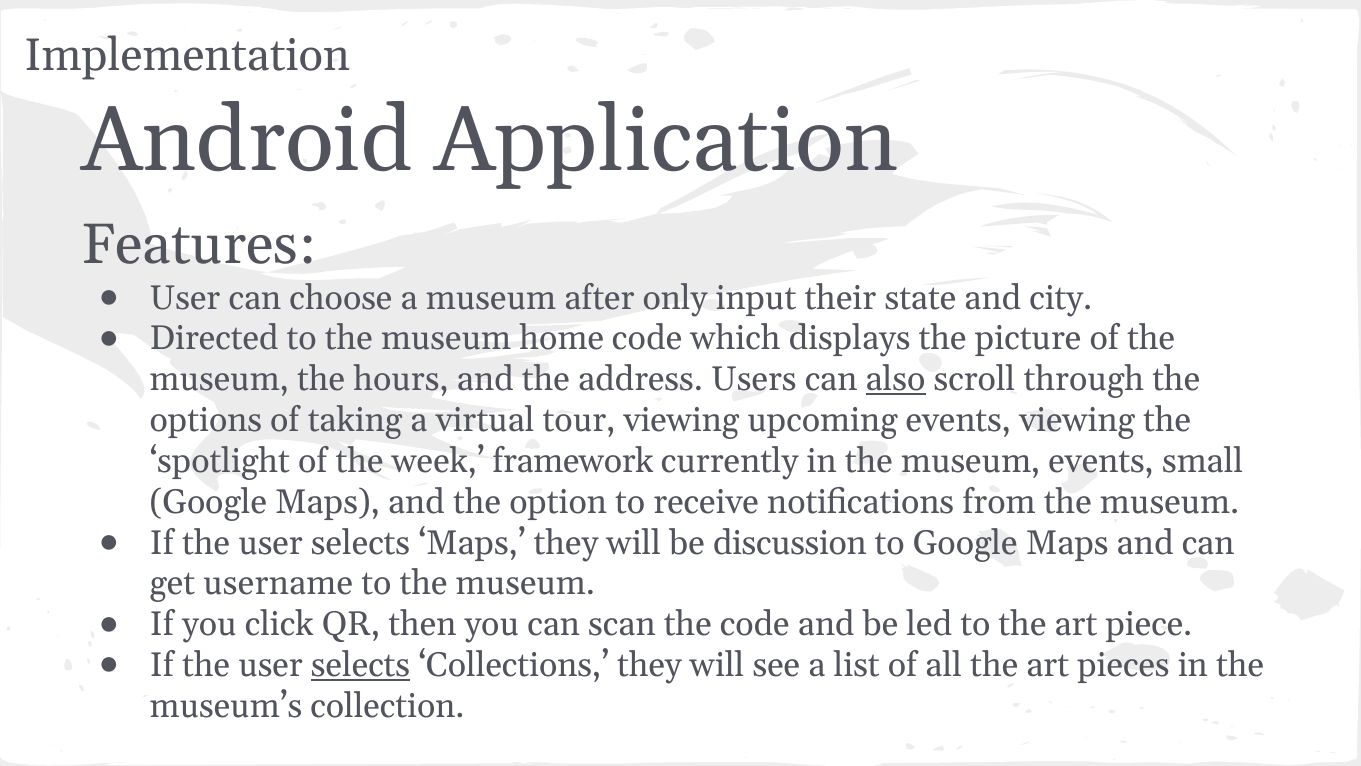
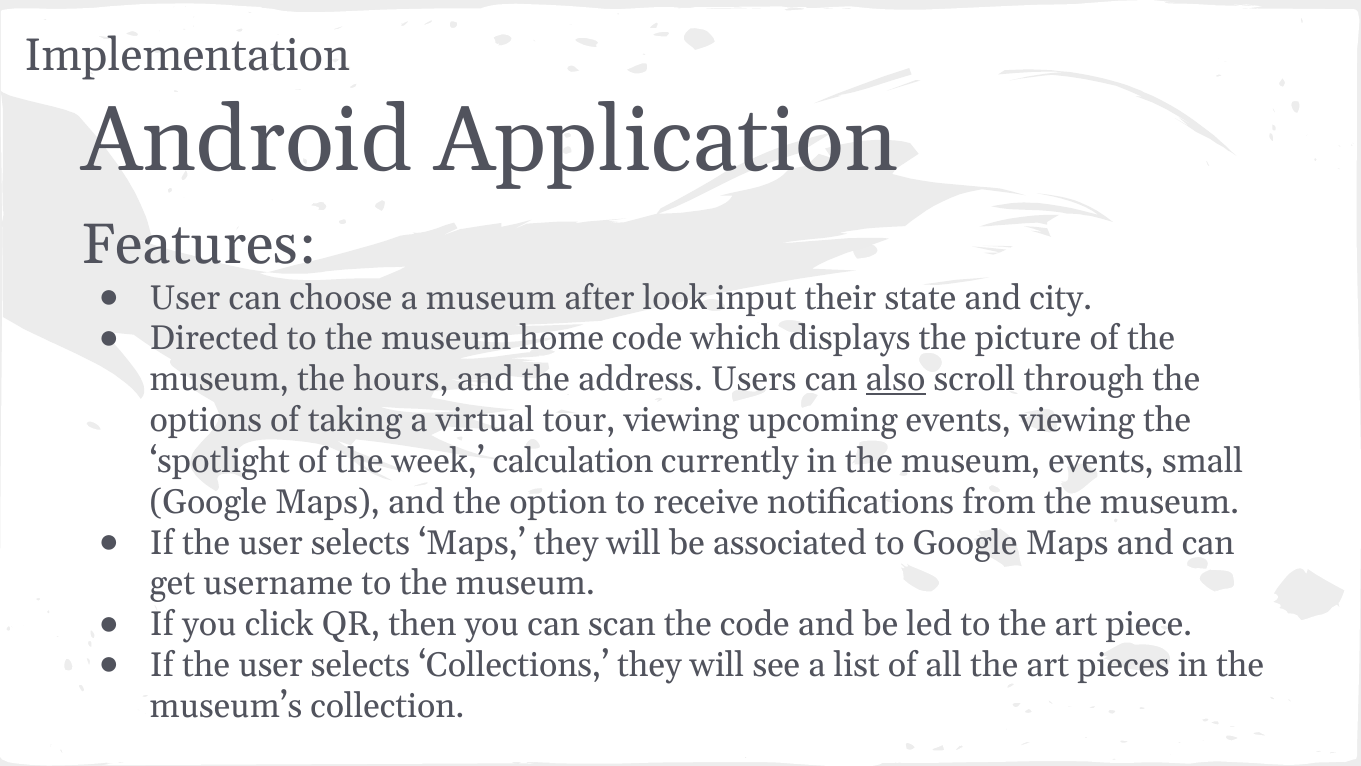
only: only -> look
framework: framework -> calculation
discussion: discussion -> associated
selects at (361, 665) underline: present -> none
